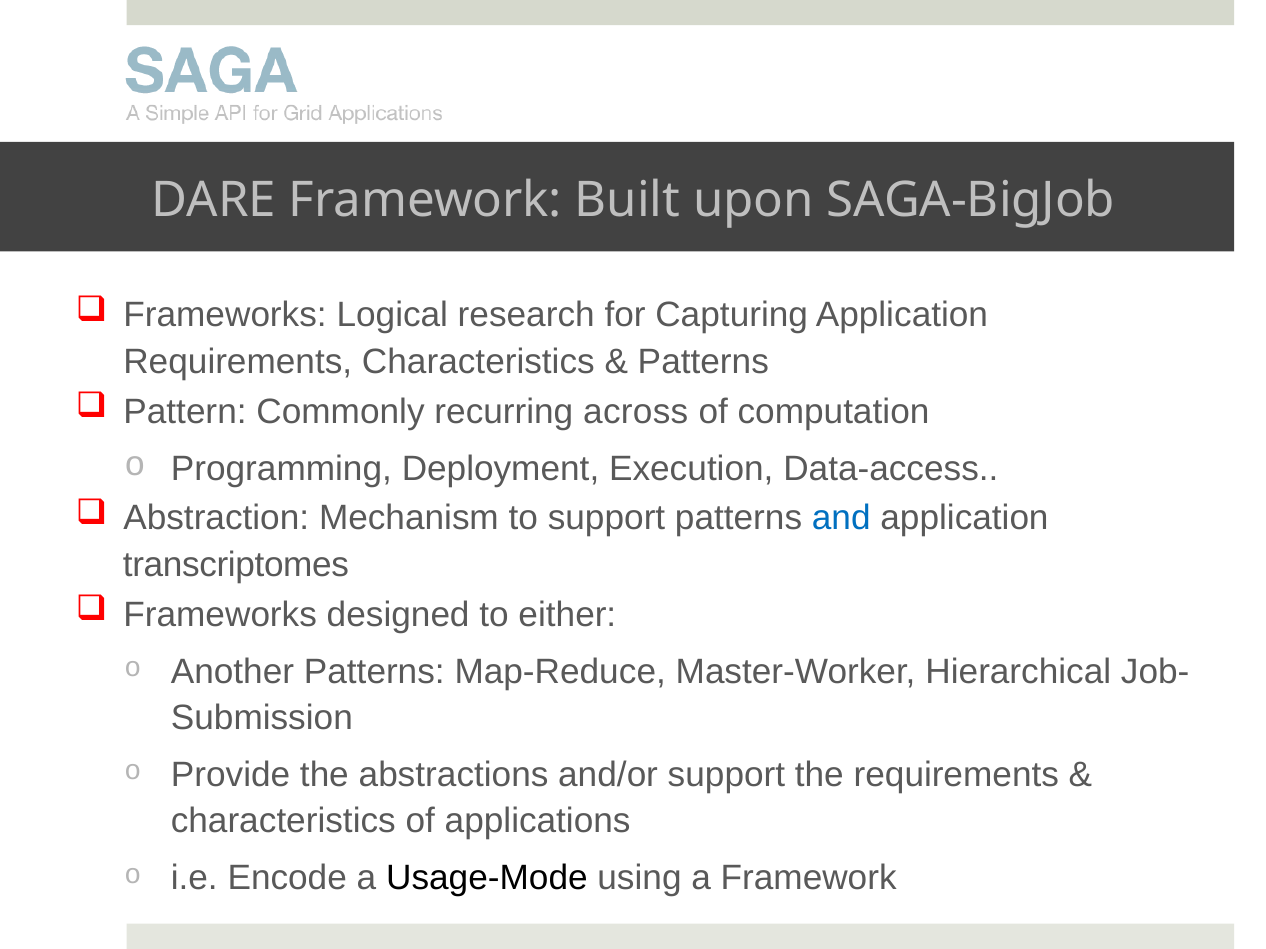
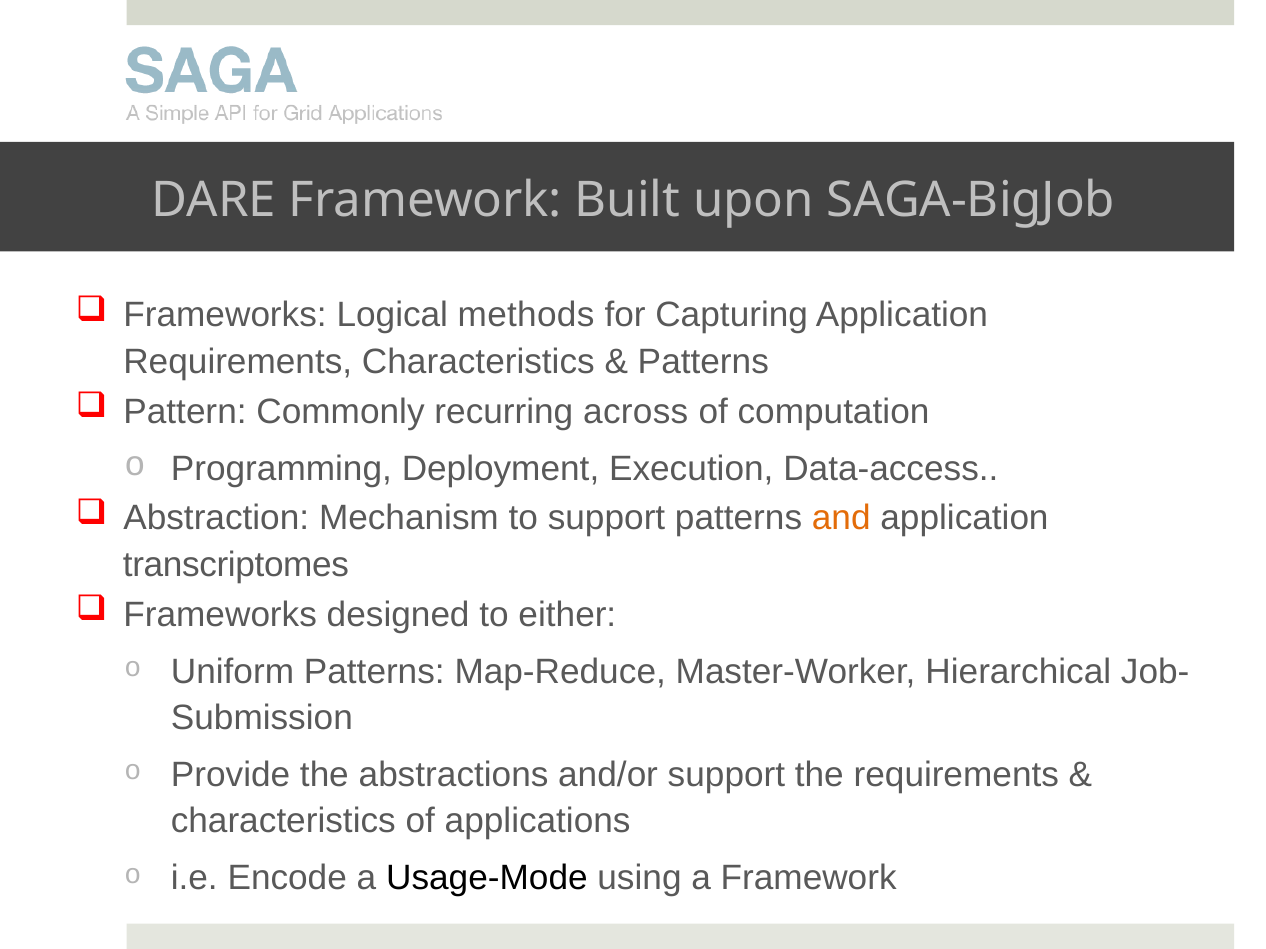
research: research -> methods
and colour: blue -> orange
Another: Another -> Uniform
